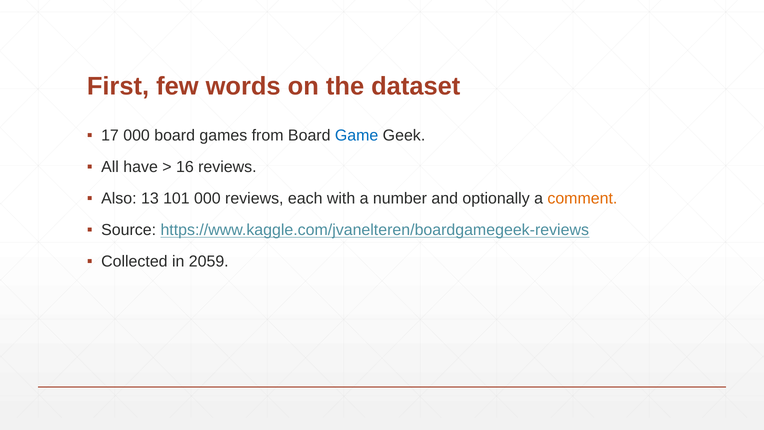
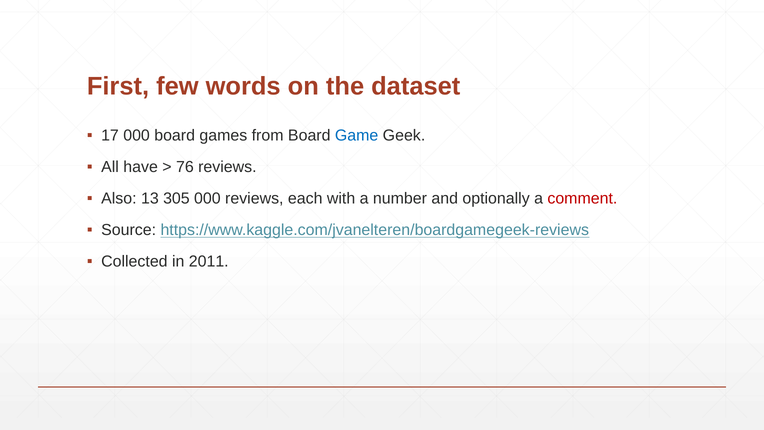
16: 16 -> 76
101: 101 -> 305
comment colour: orange -> red
2059: 2059 -> 2011
